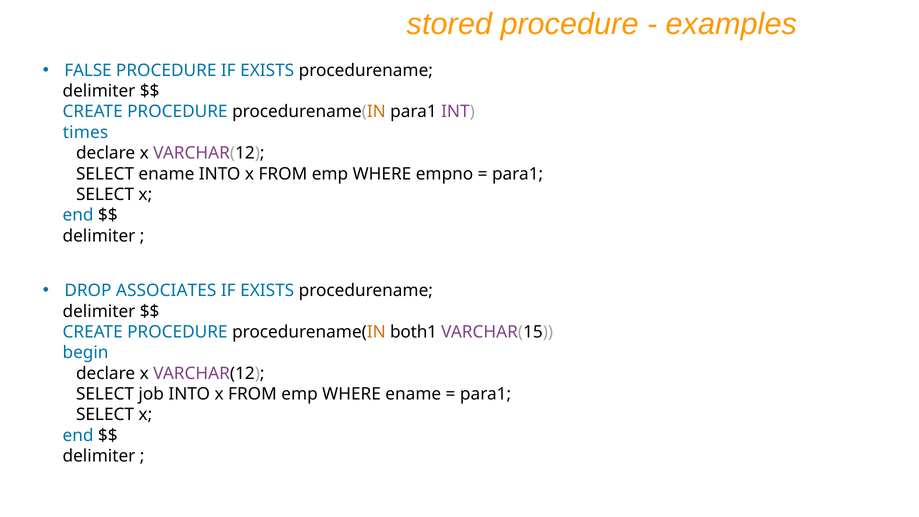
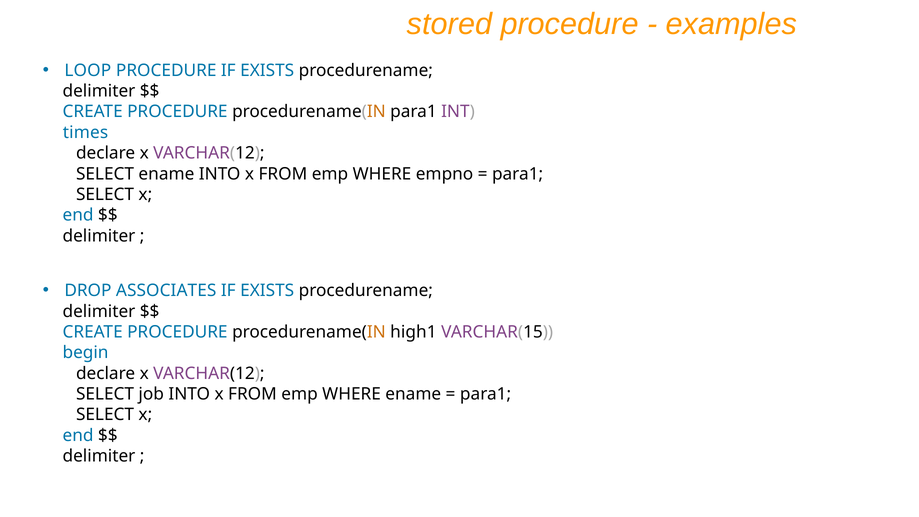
FALSE: FALSE -> LOOP
both1: both1 -> high1
